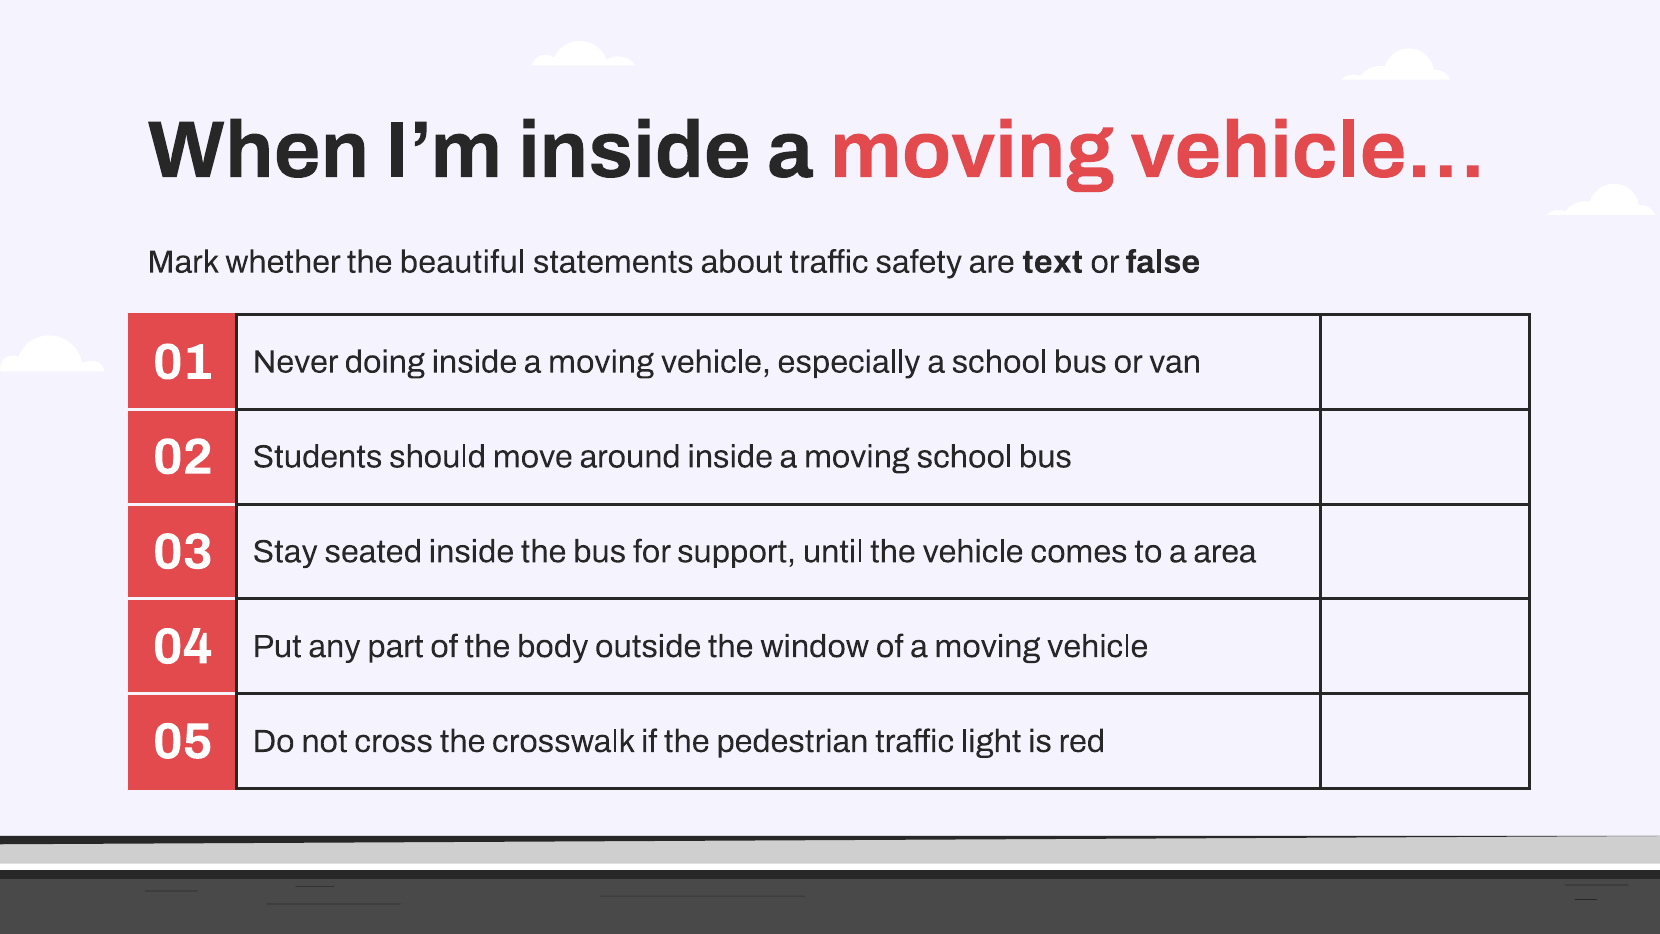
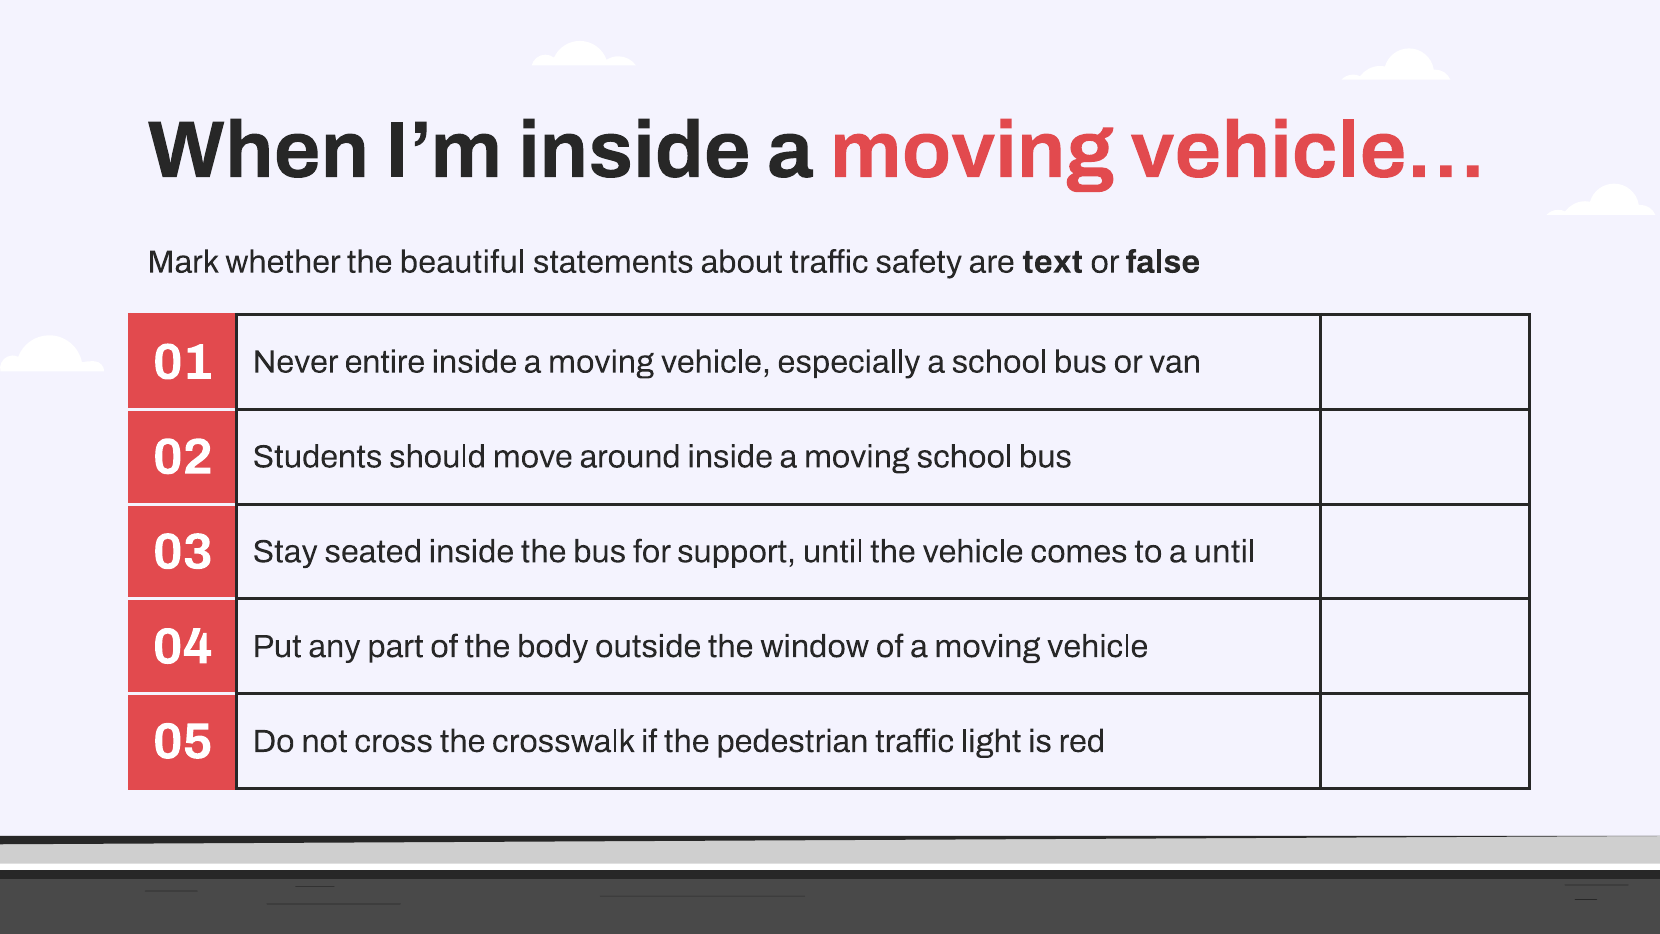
doing: doing -> entire
a area: area -> until
